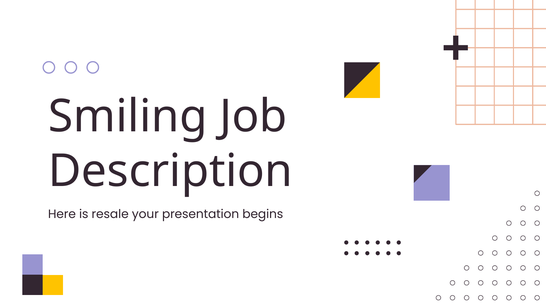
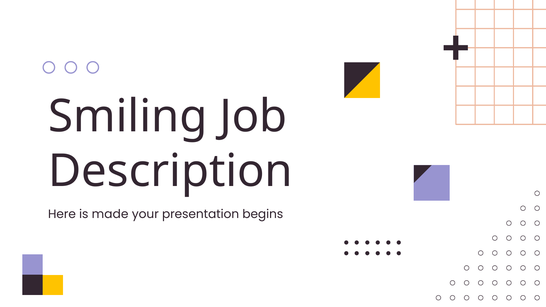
resale: resale -> made
